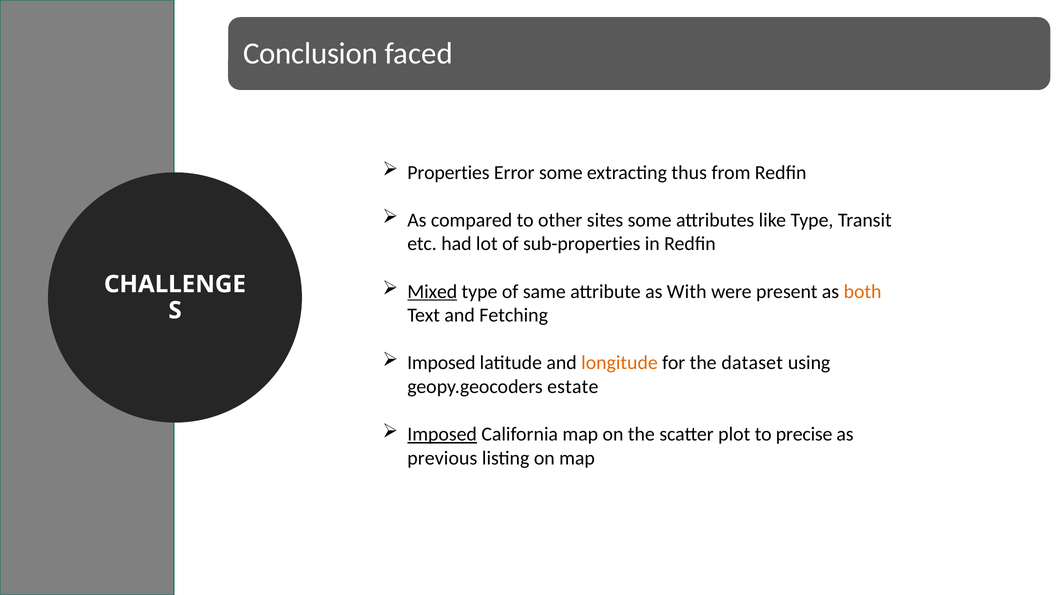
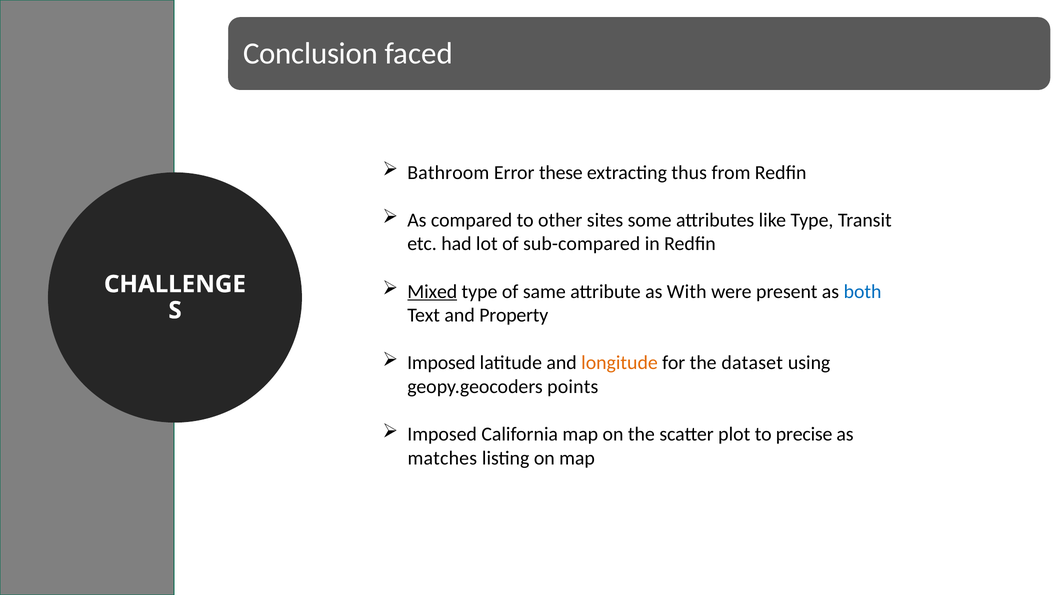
Properties: Properties -> Bathroom
Error some: some -> these
sub-properties: sub-properties -> sub-compared
both colour: orange -> blue
Fetching: Fetching -> Property
estate: estate -> points
Imposed at (442, 434) underline: present -> none
previous: previous -> matches
